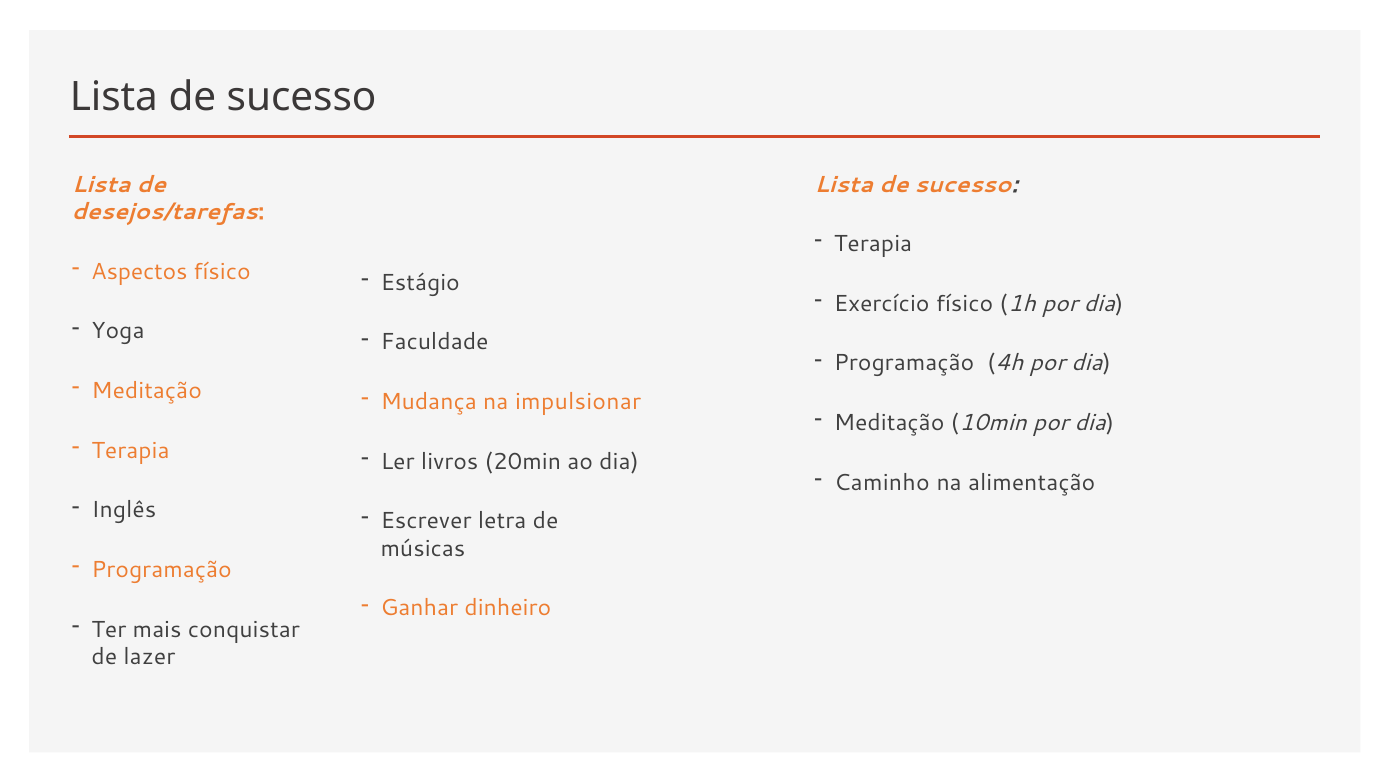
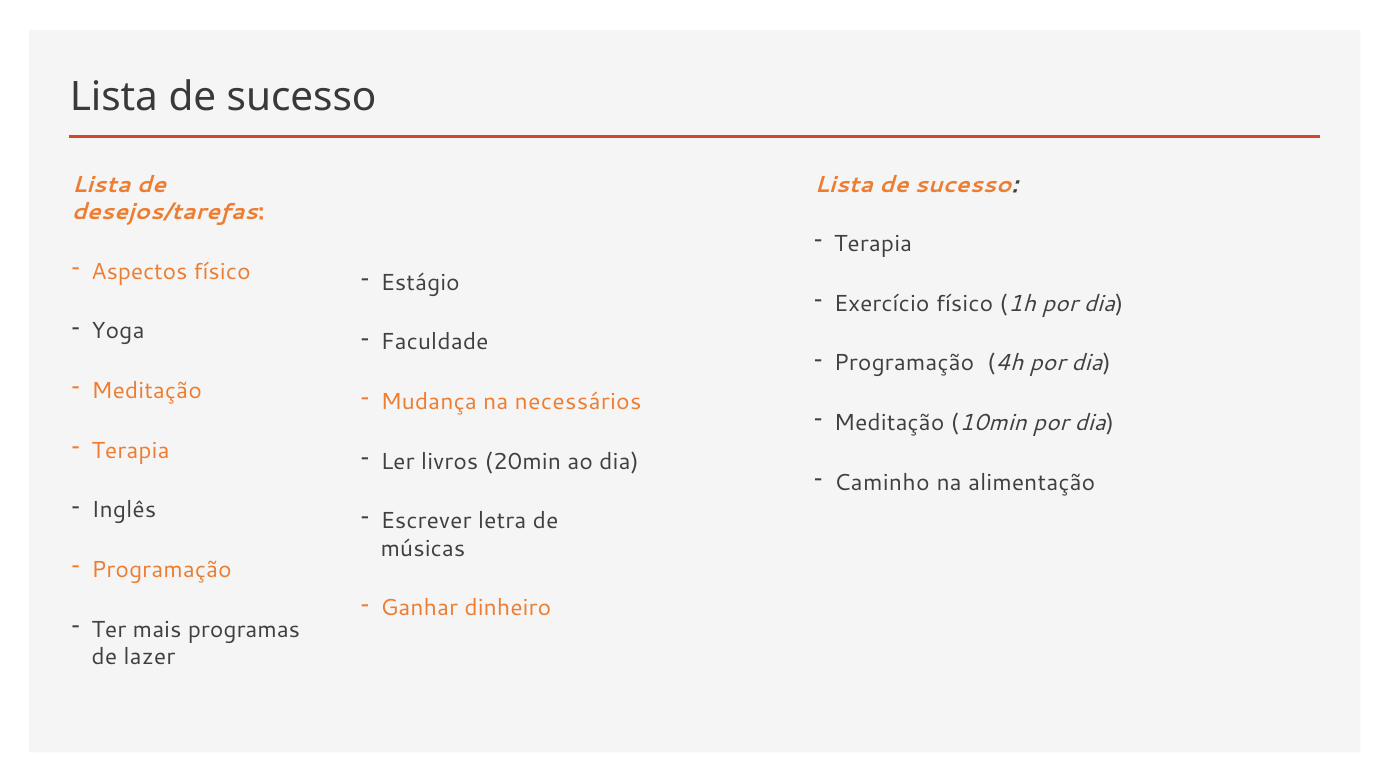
impulsionar: impulsionar -> necessários
conquistar: conquistar -> programas
